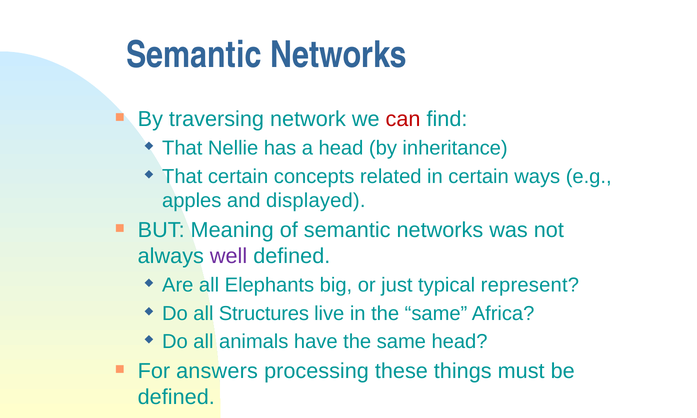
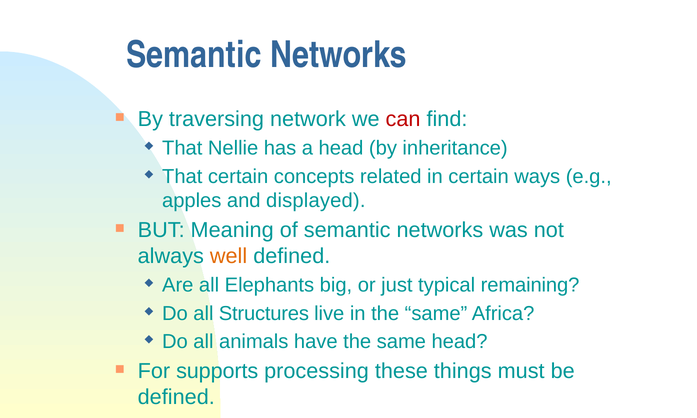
well colour: purple -> orange
represent: represent -> remaining
answers: answers -> supports
